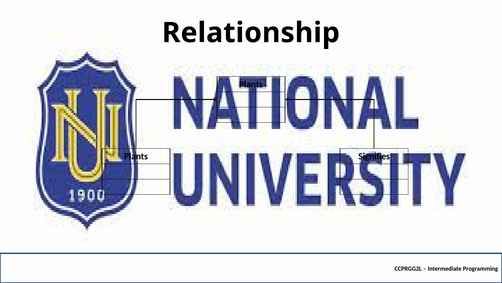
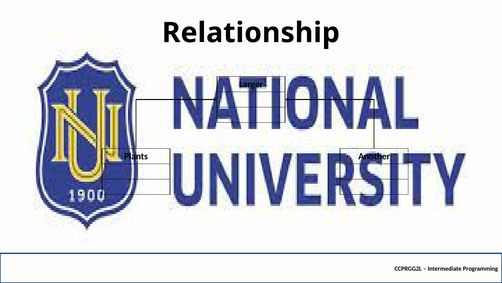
Plants at (251, 84): Plants -> Larger
Signifies: Signifies -> Another
